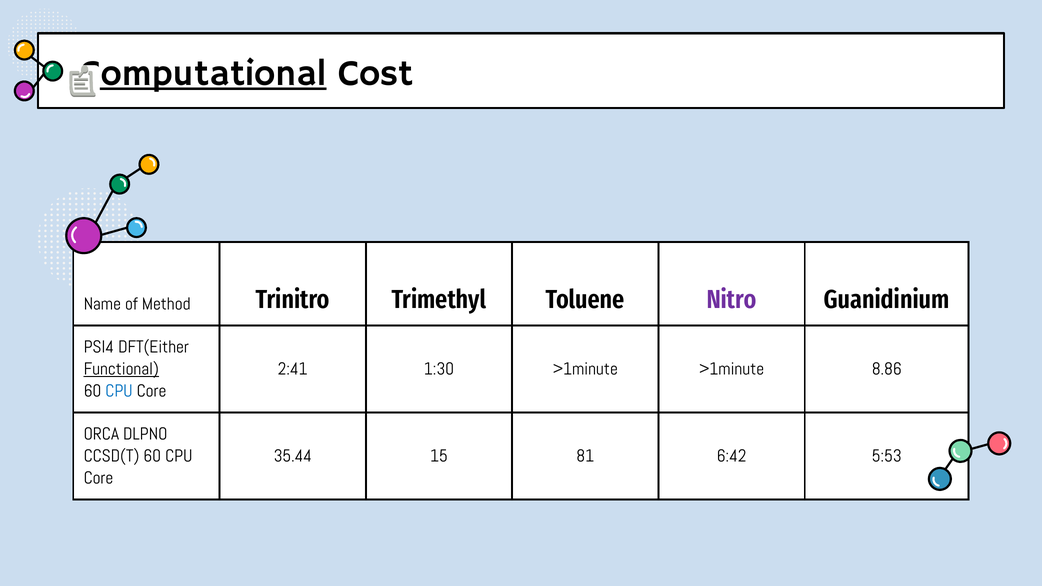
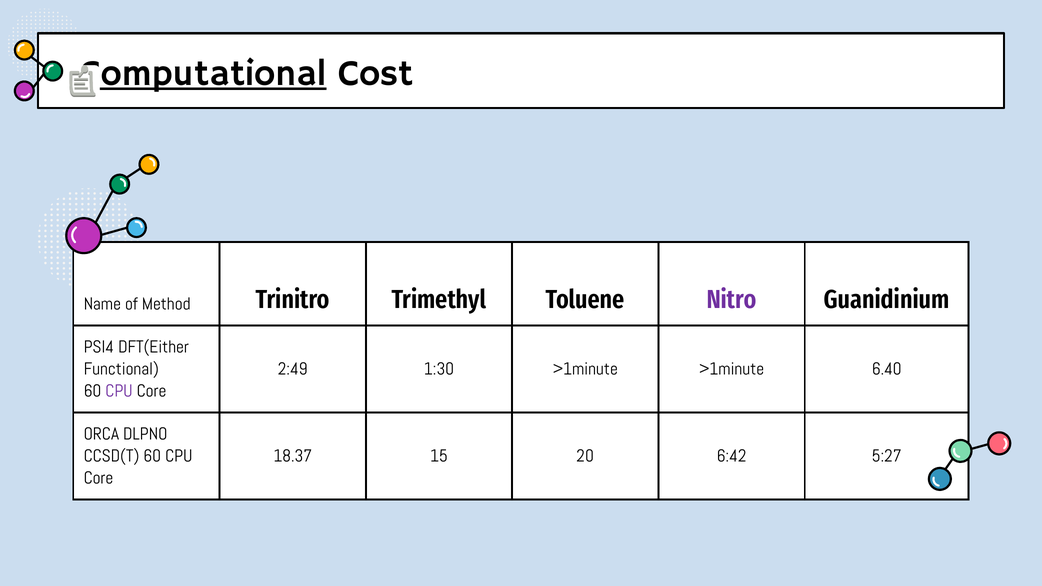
Functional underline: present -> none
2:41: 2:41 -> 2:49
8.86: 8.86 -> 6.40
CPU at (119, 391) colour: blue -> purple
35.44: 35.44 -> 18.37
81: 81 -> 20
5:53: 5:53 -> 5:27
